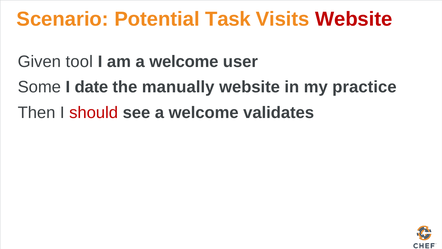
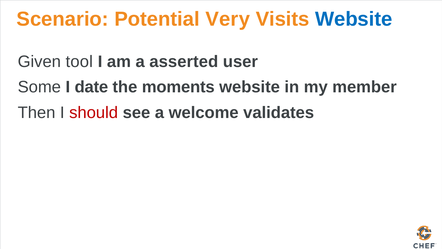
Task: Task -> Very
Website at (354, 19) colour: red -> blue
am a welcome: welcome -> asserted
manually: manually -> moments
practice: practice -> member
